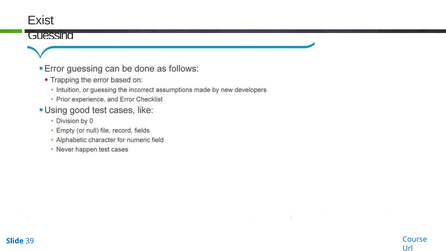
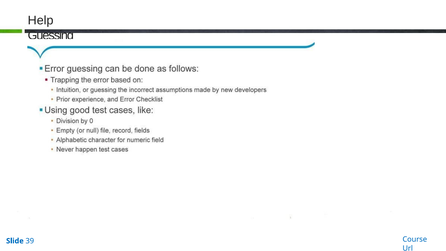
Exist: Exist -> Help
